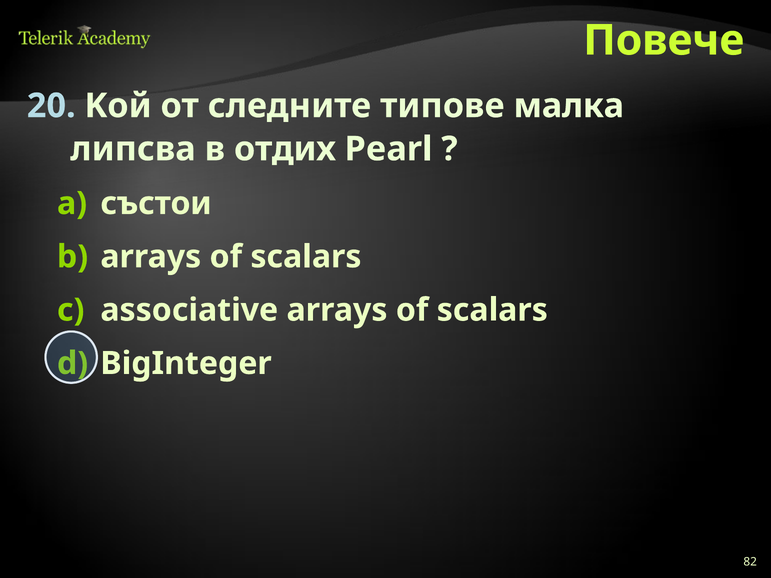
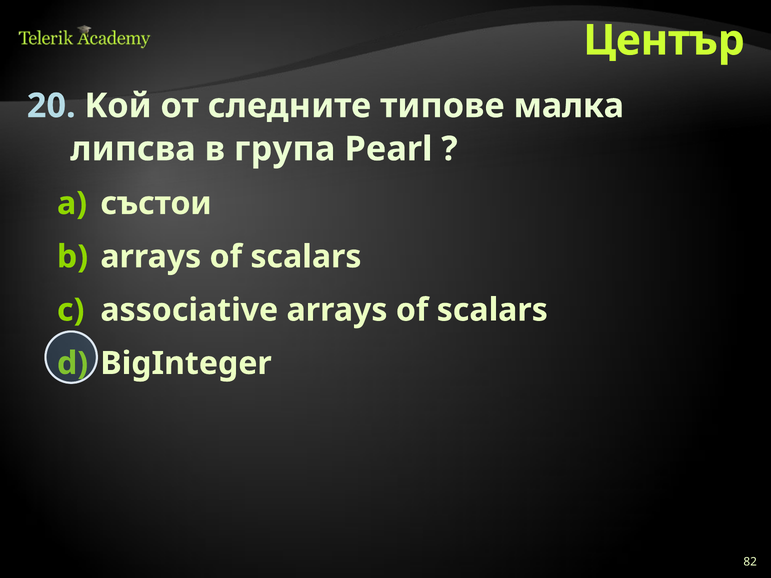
Повече: Повече -> Център
отдих: отдих -> група
